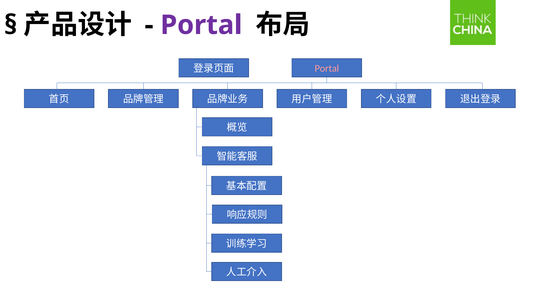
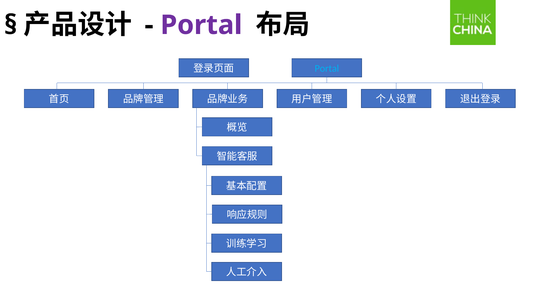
Portal at (327, 68) colour: pink -> light blue
